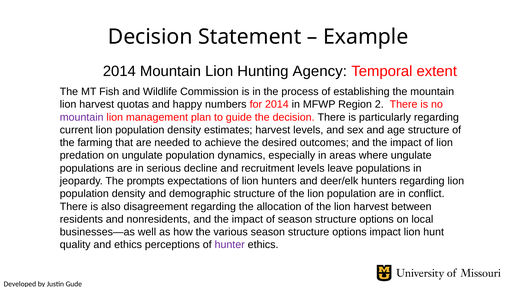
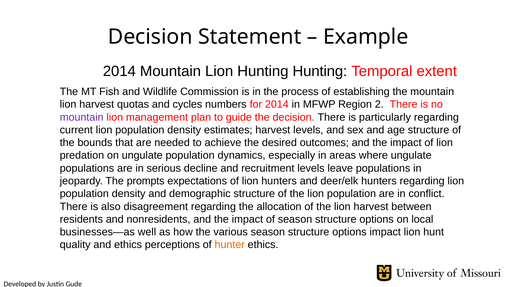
Hunting Agency: Agency -> Hunting
happy: happy -> cycles
farming: farming -> bounds
hunter colour: purple -> orange
